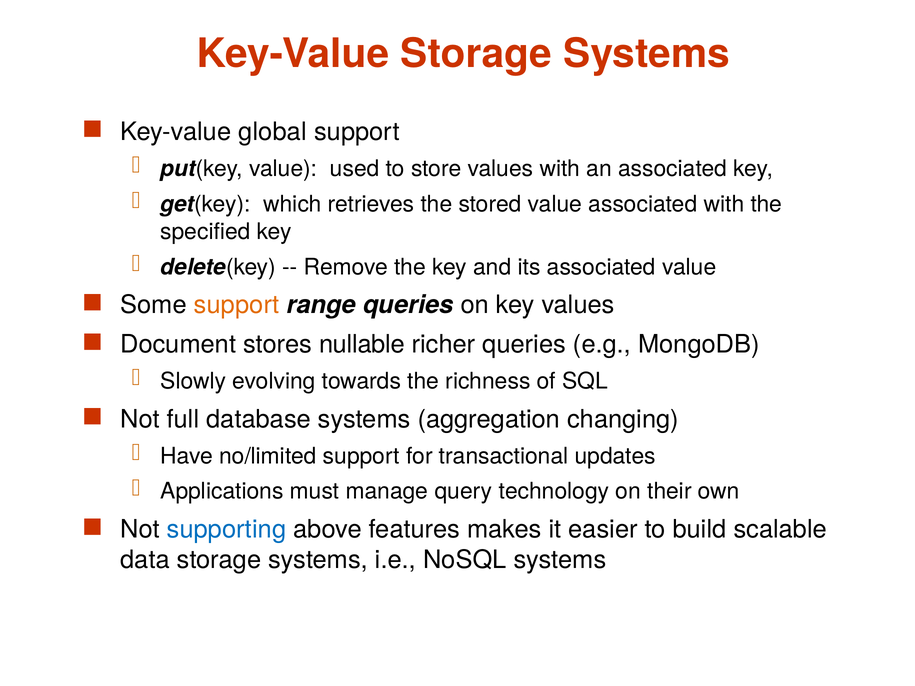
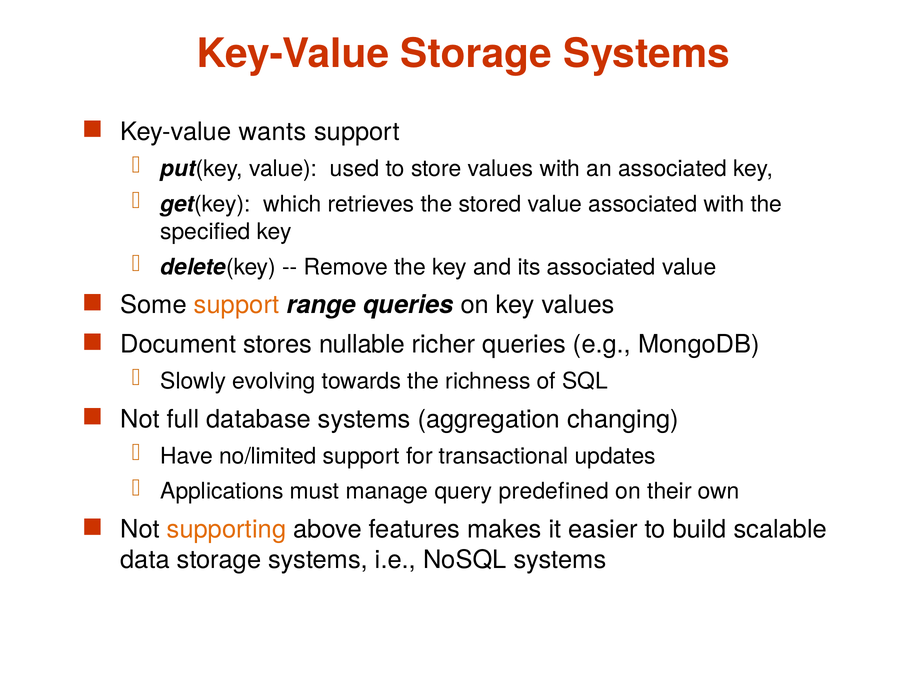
global: global -> wants
technology: technology -> predefined
supporting colour: blue -> orange
